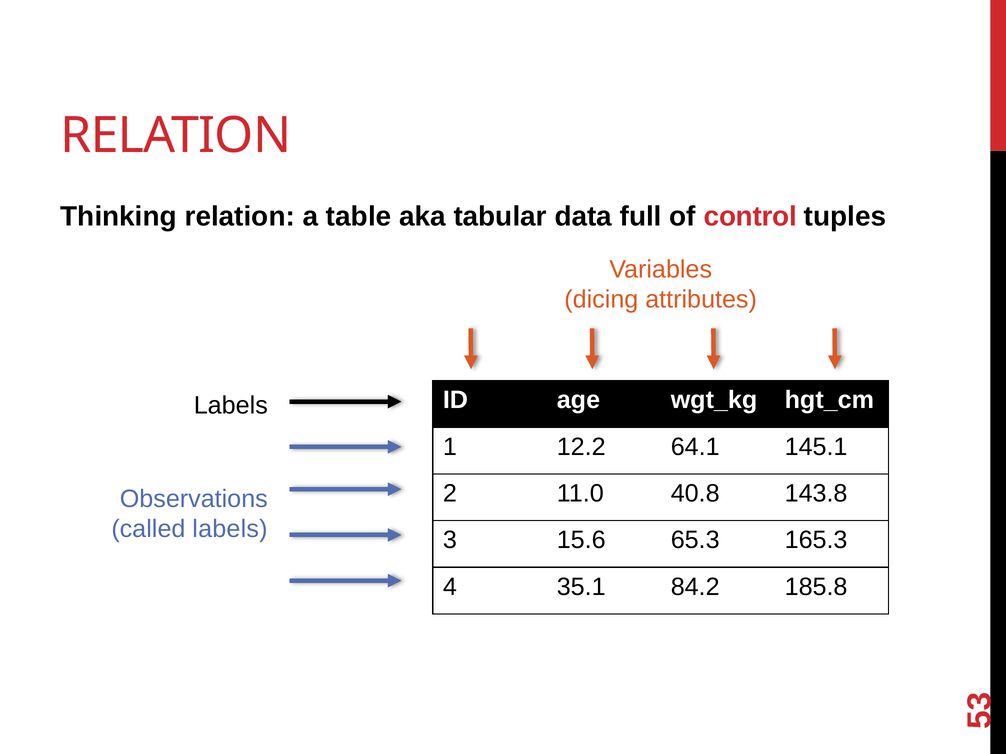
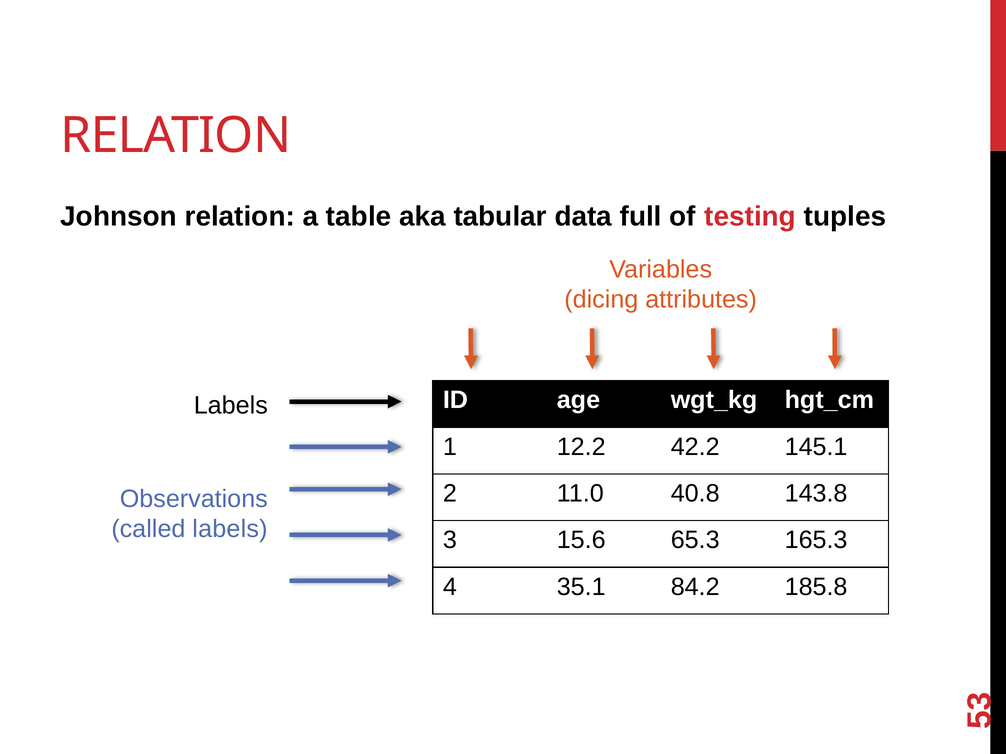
Thinking: Thinking -> Johnson
control: control -> testing
64.1: 64.1 -> 42.2
